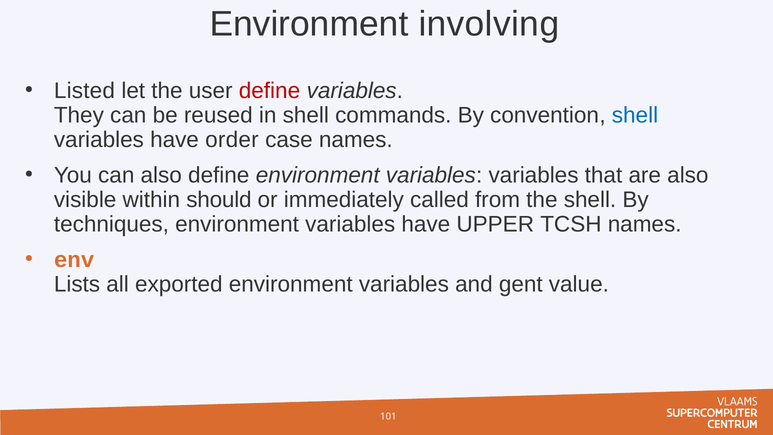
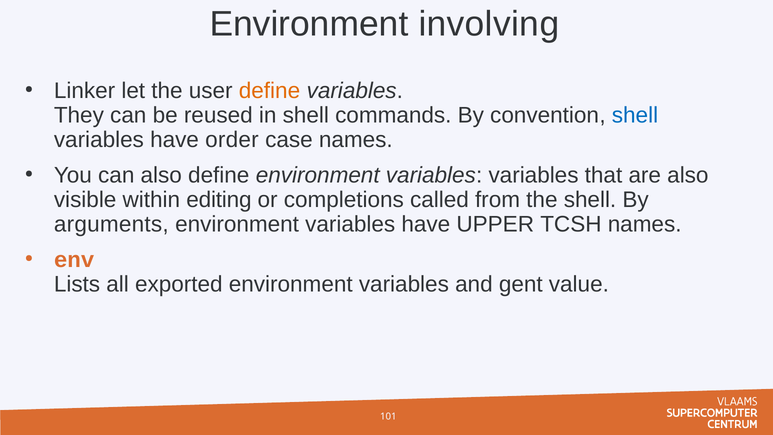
Listed: Listed -> Linker
define at (269, 91) colour: red -> orange
should: should -> editing
immediately: immediately -> completions
techniques: techniques -> arguments
